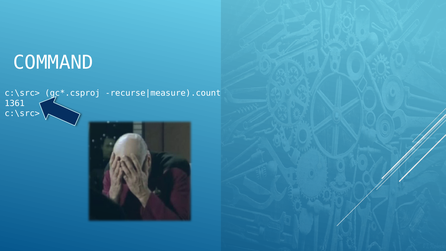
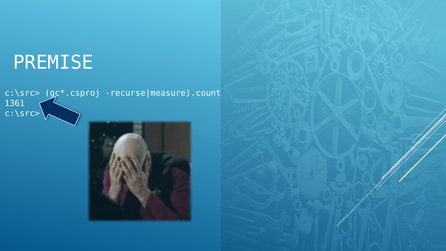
COMMAND: COMMAND -> PREMISE
